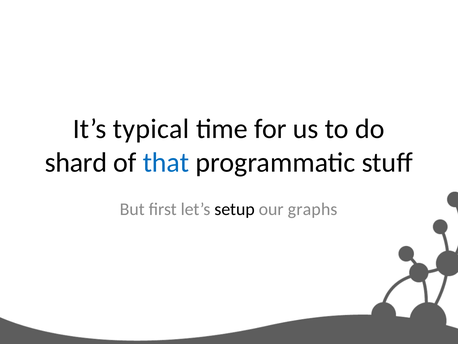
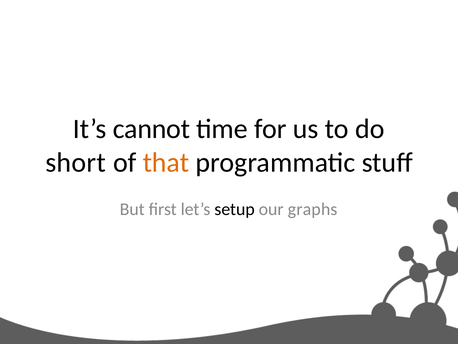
typical: typical -> cannot
shard: shard -> short
that colour: blue -> orange
